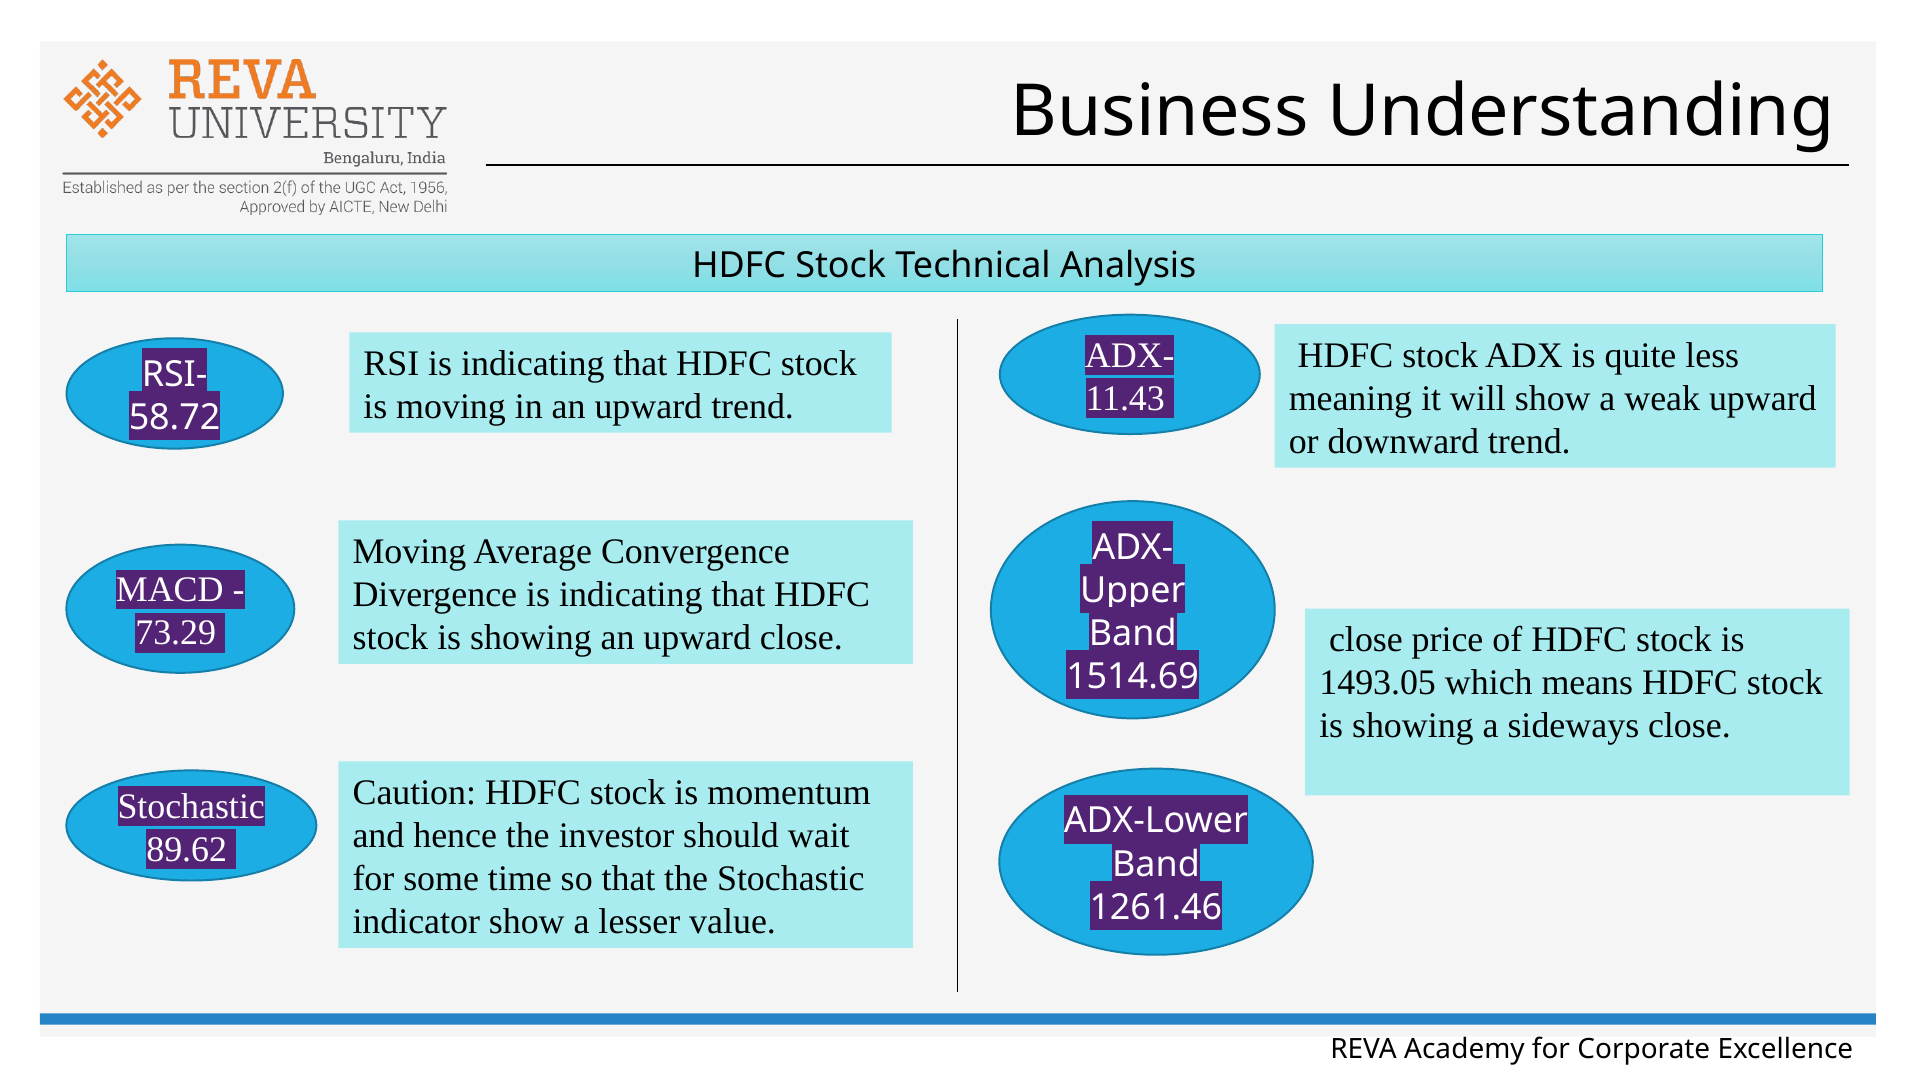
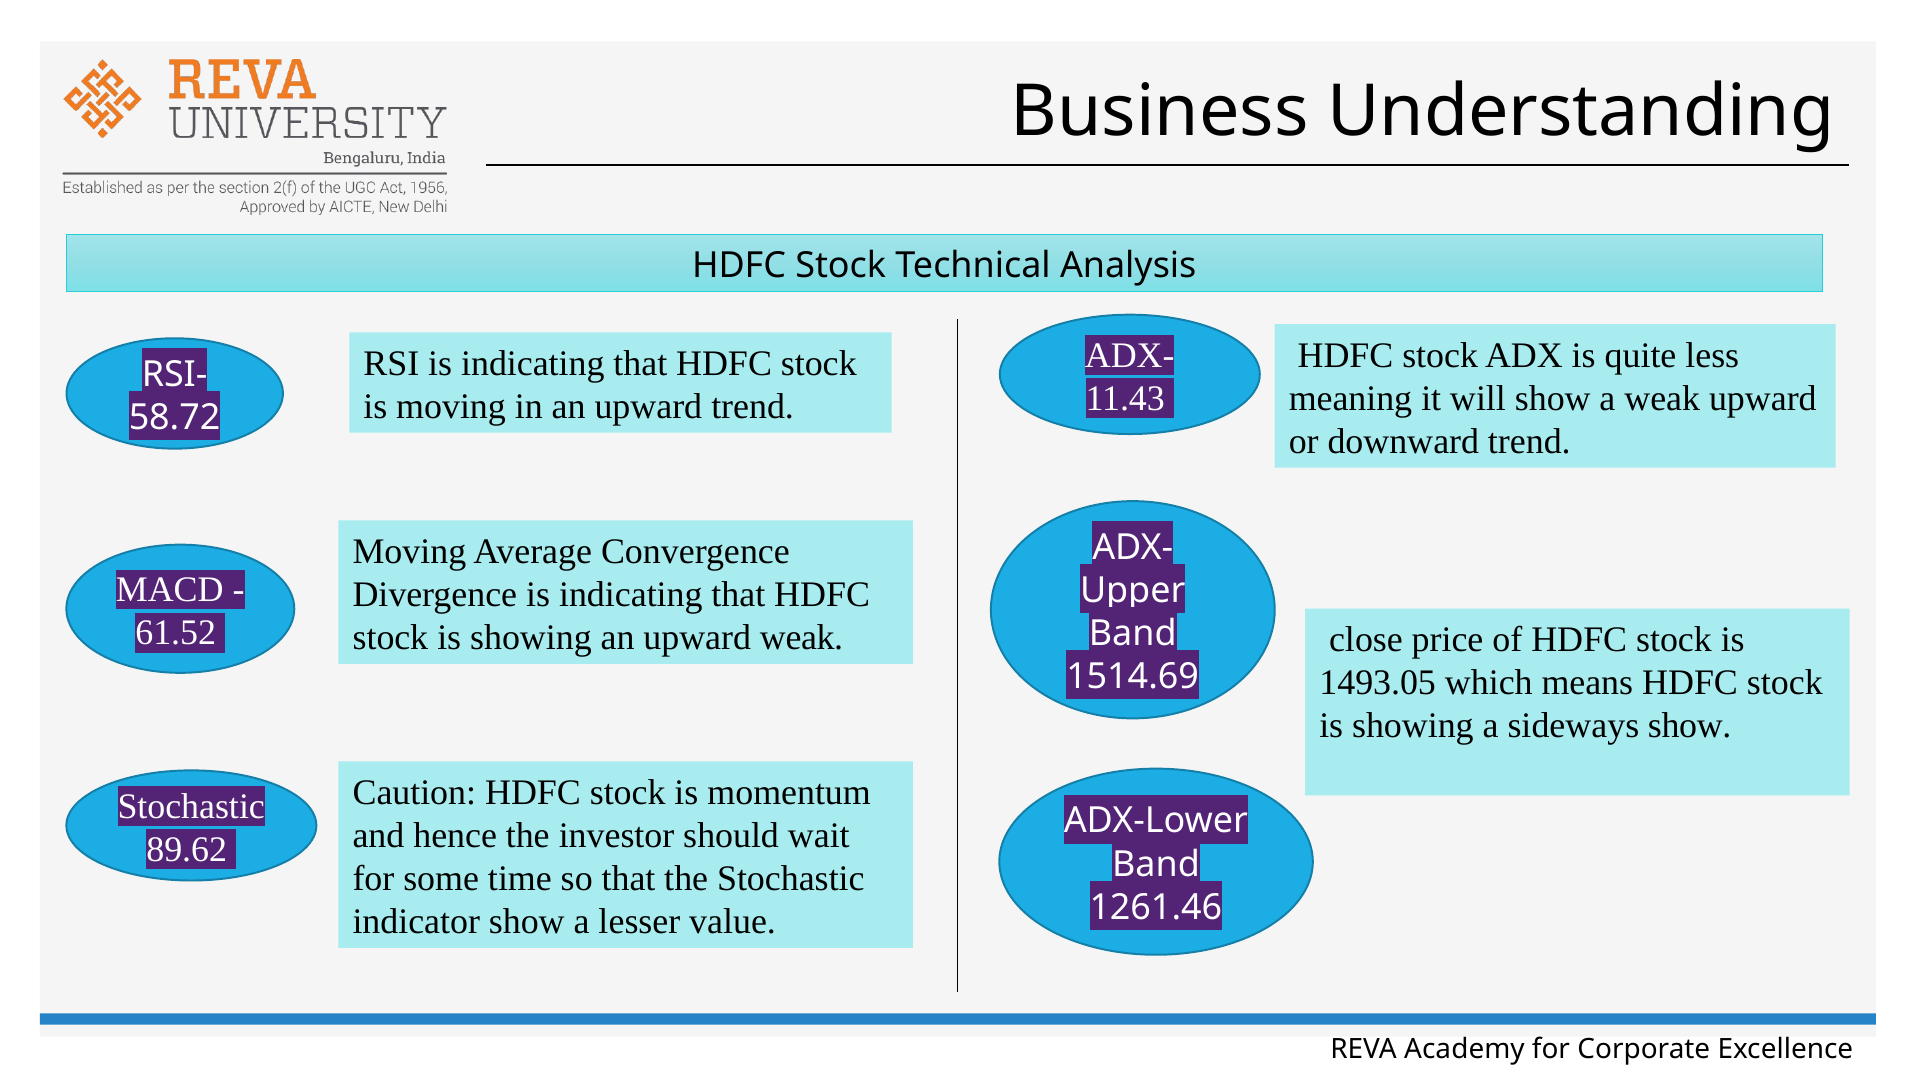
73.29: 73.29 -> 61.52
upward close: close -> weak
sideways close: close -> show
